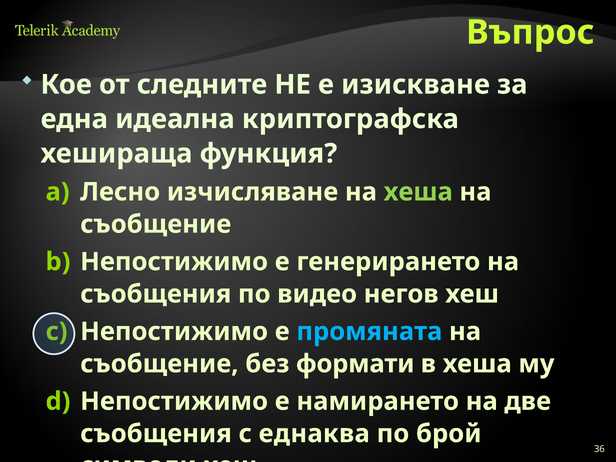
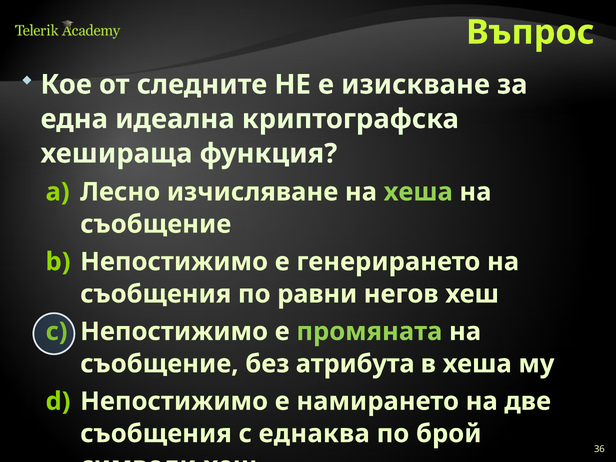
видео: видео -> равни
промяната colour: light blue -> light green
формати: формати -> атрибута
